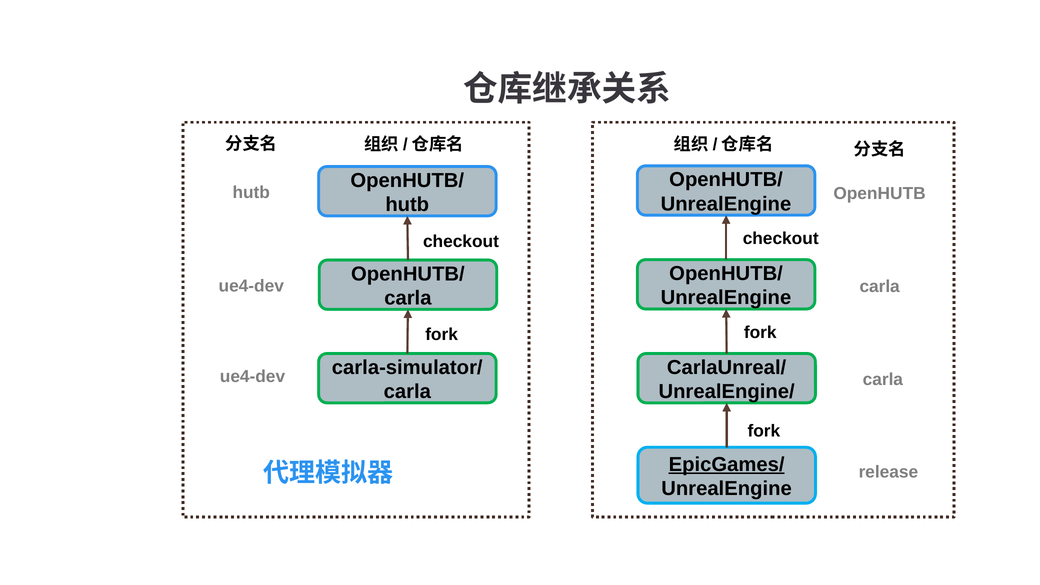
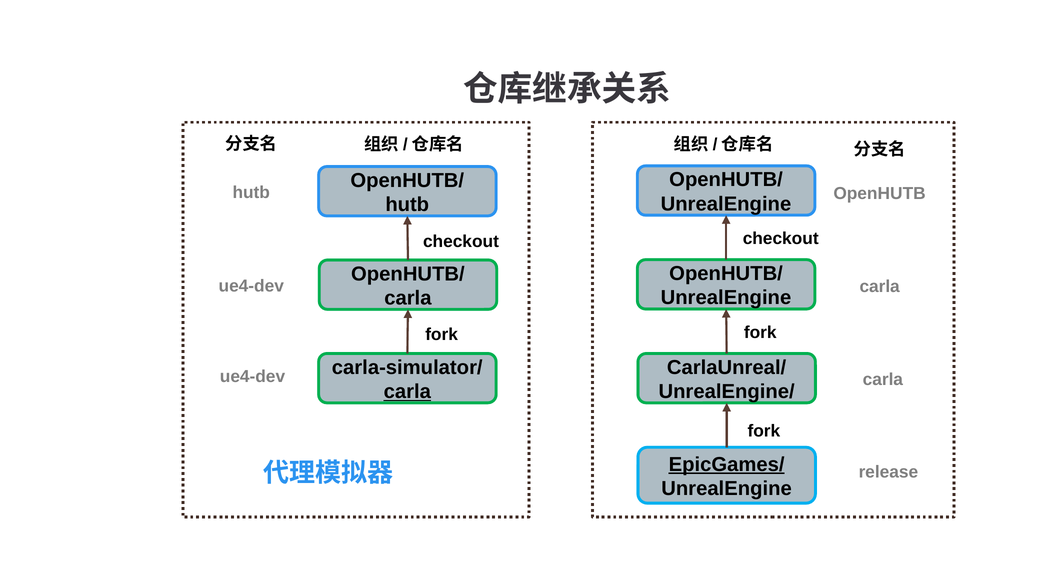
carla at (407, 392) underline: none -> present
